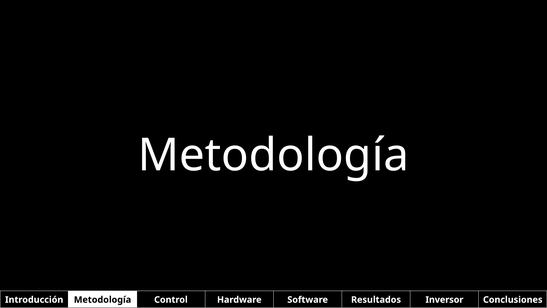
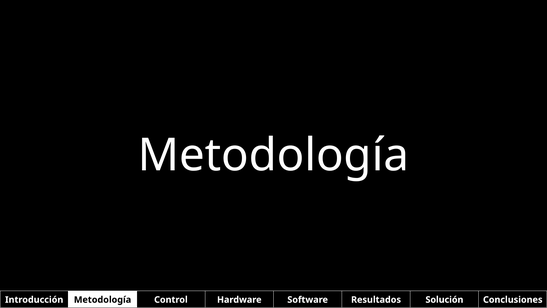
Inversor: Inversor -> Solución
